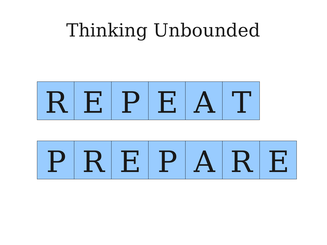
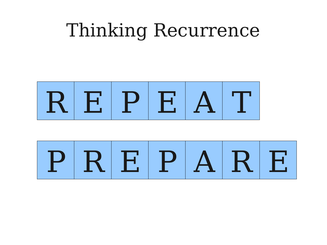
Unbounded: Unbounded -> Recurrence
